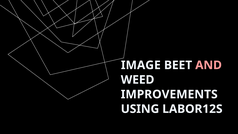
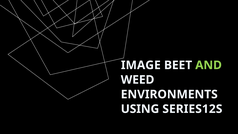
AND colour: pink -> light green
IMPROVEMENTS: IMPROVEMENTS -> ENVIRONMENTS
LABOR12S: LABOR12S -> SERIES12S
